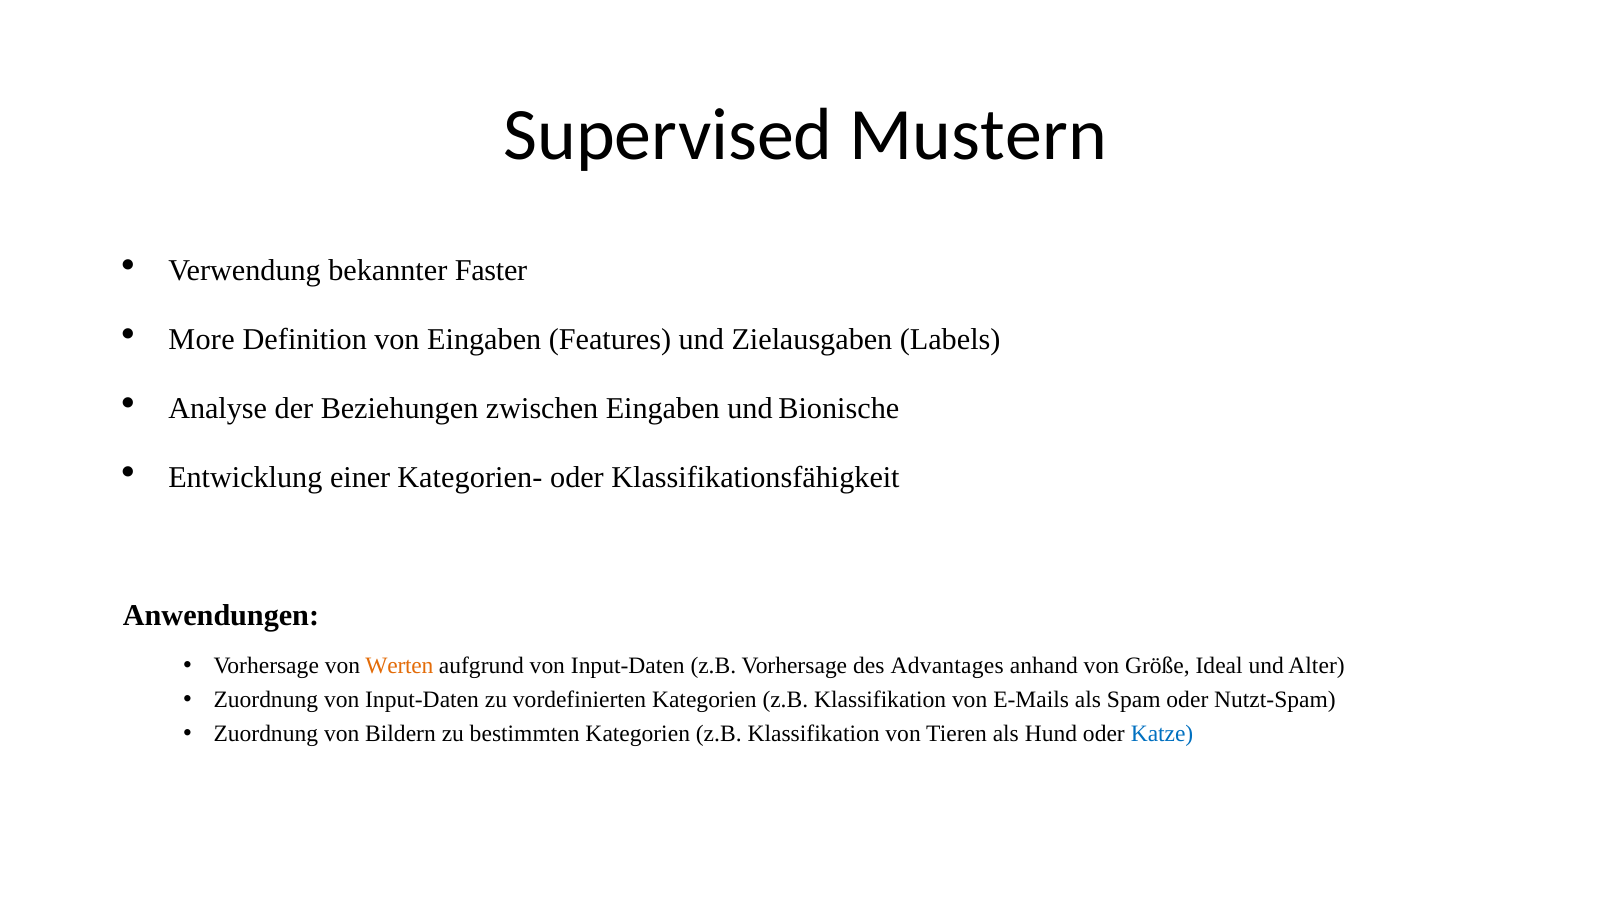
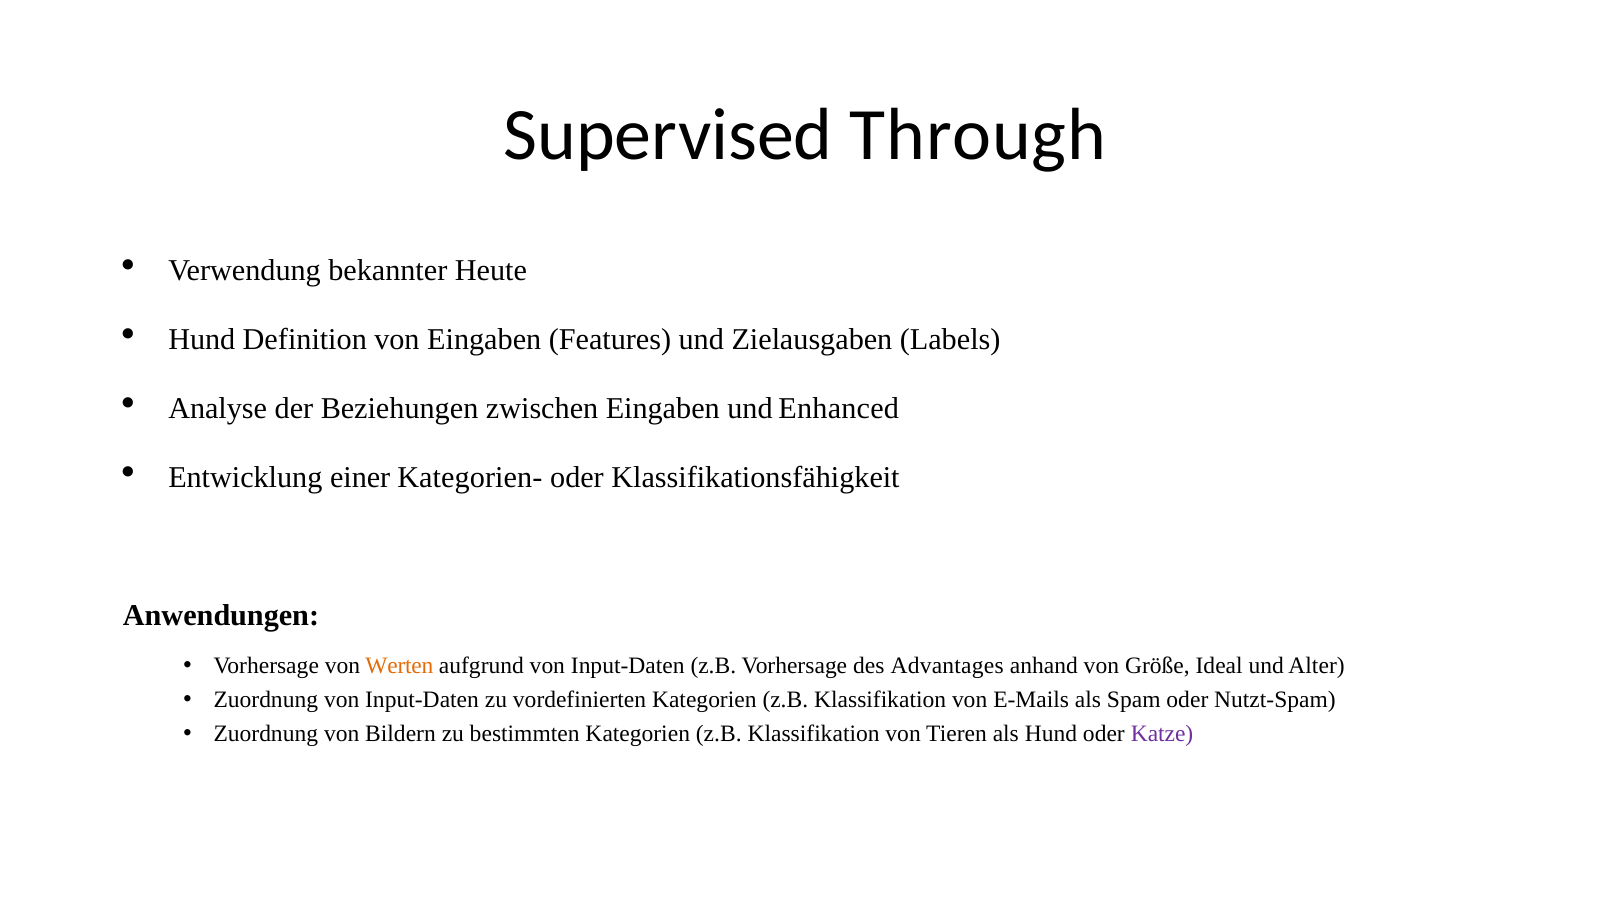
Mustern: Mustern -> Through
Faster: Faster -> Heute
More at (202, 339): More -> Hund
Bionische: Bionische -> Enhanced
Katze colour: blue -> purple
